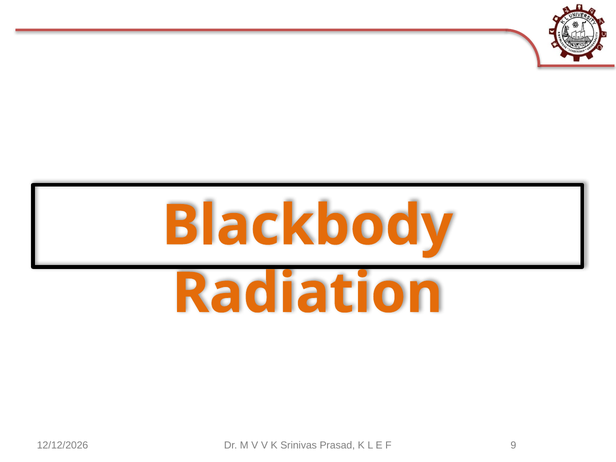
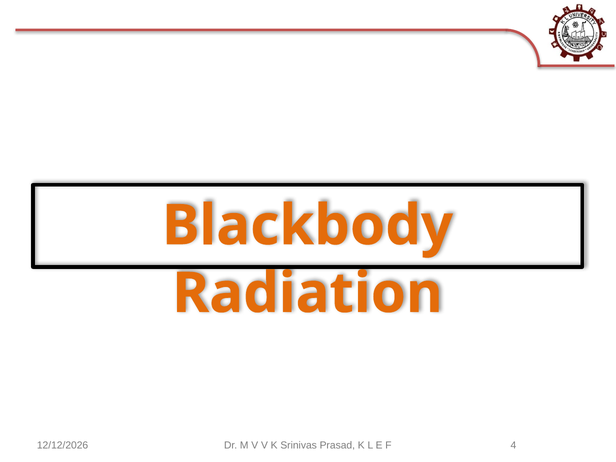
9: 9 -> 4
